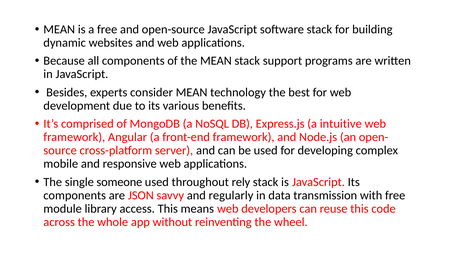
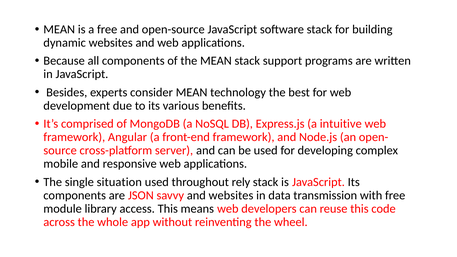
someone: someone -> situation
and regularly: regularly -> websites
